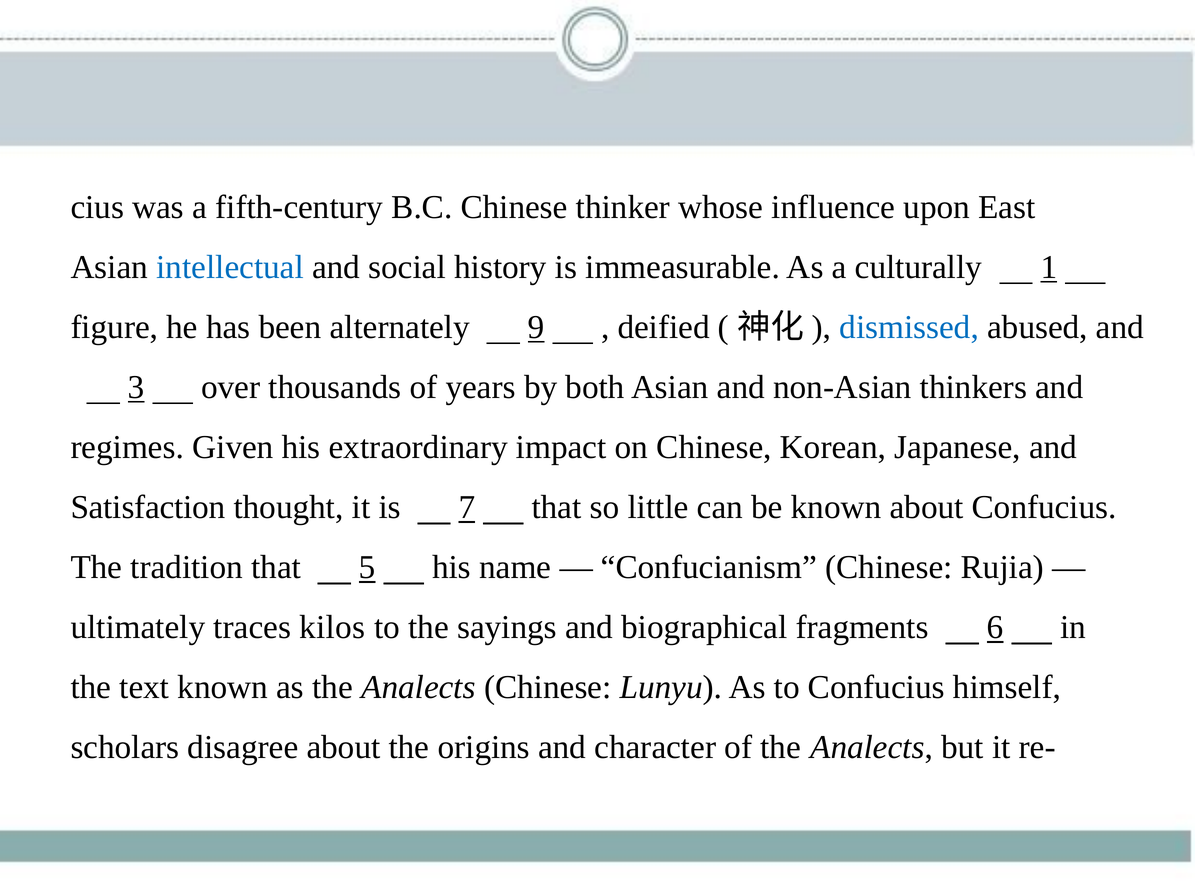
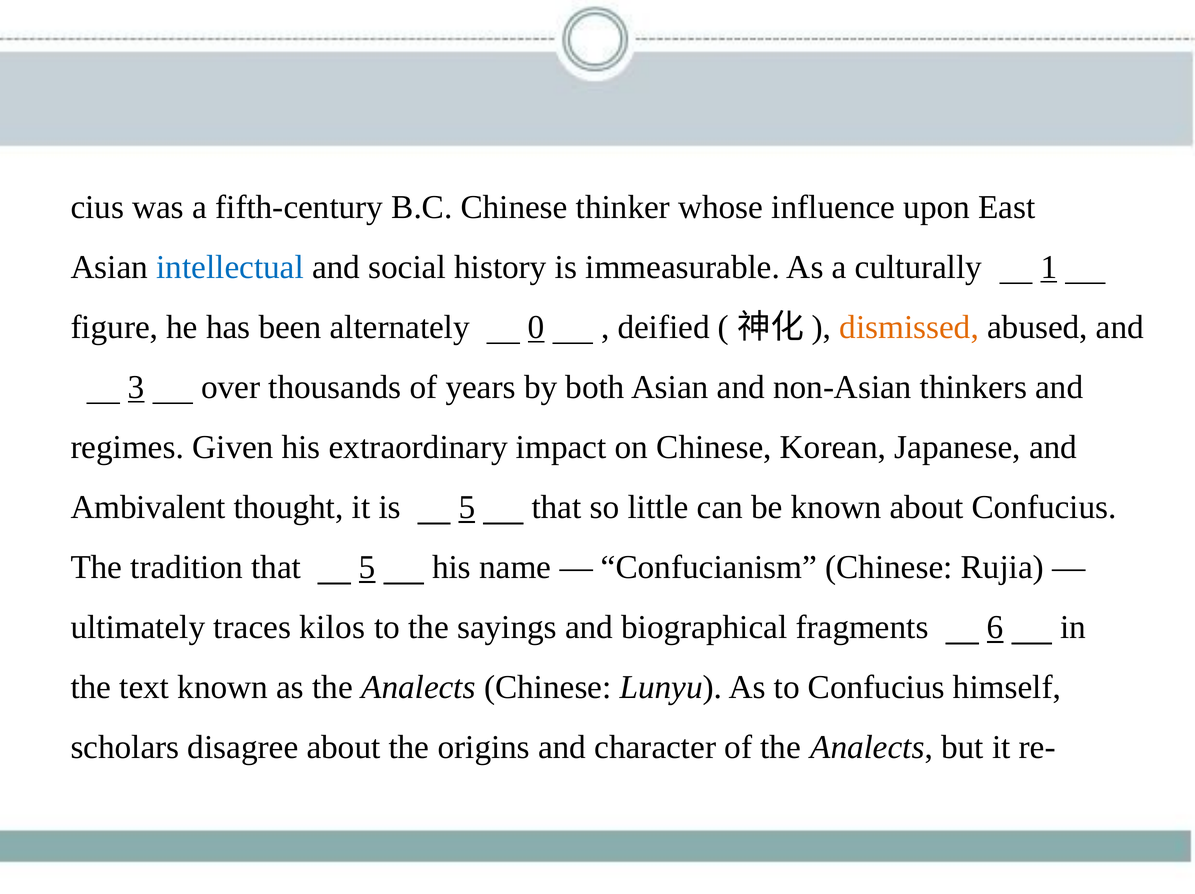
9: 9 -> 0
dismissed colour: blue -> orange
Satisfaction: Satisfaction -> Ambivalent
is 7: 7 -> 5
